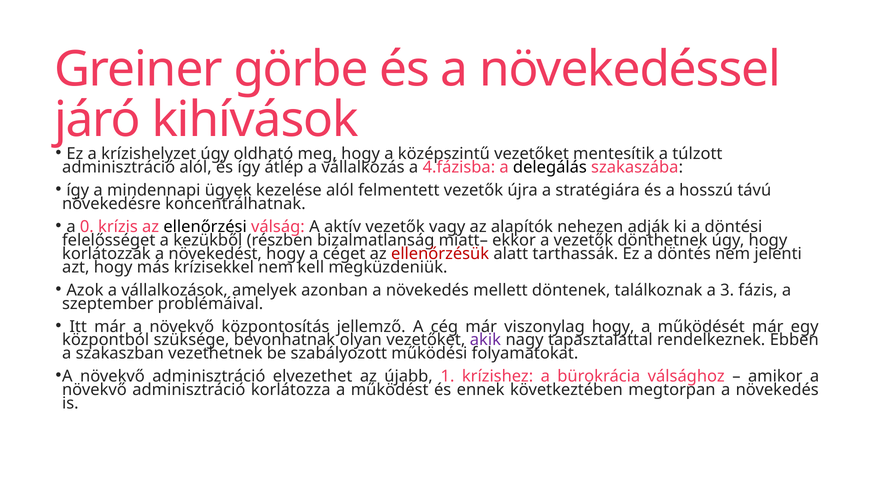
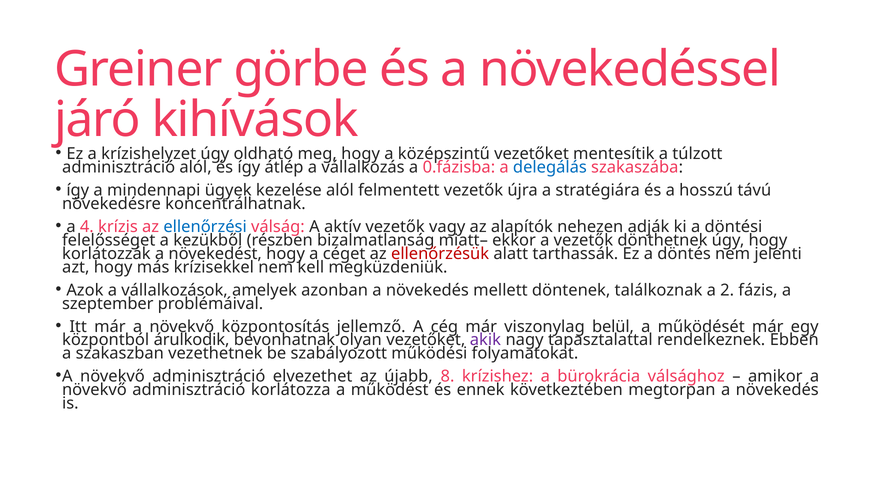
4.fázisba: 4.fázisba -> 0.fázisba
delegálás colour: black -> blue
0: 0 -> 4
ellenőrzési colour: black -> blue
3: 3 -> 2
viszonylag hogy: hogy -> belül
szüksége: szüksége -> árulkodik
1: 1 -> 8
